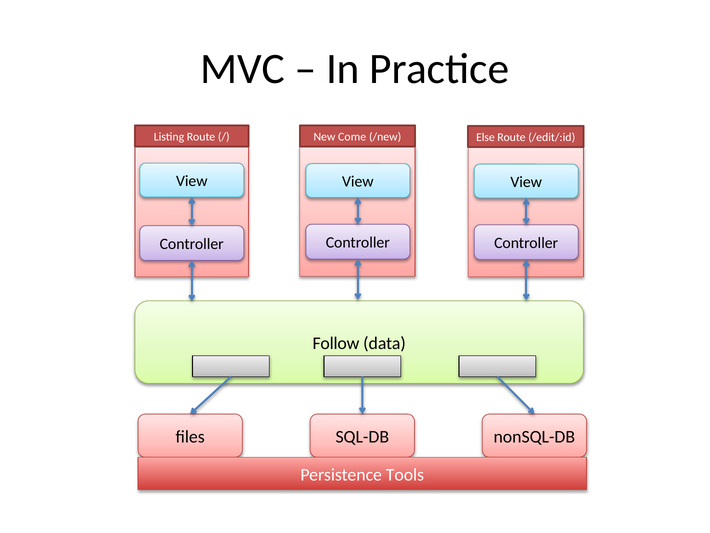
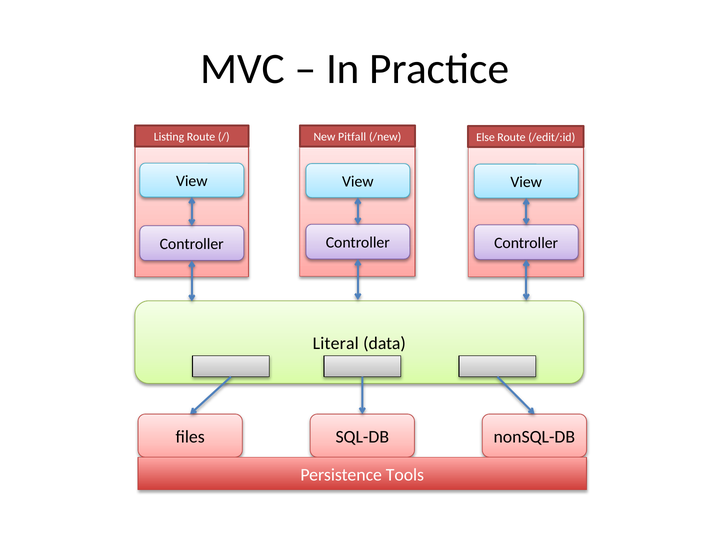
Come: Come -> Pitfall
Follow: Follow -> Literal
